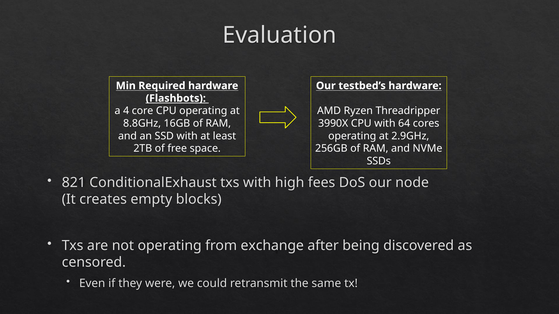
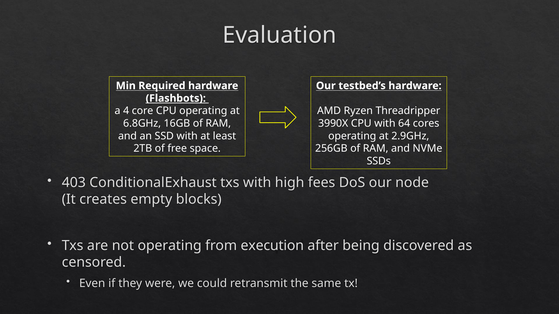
8.8GHz: 8.8GHz -> 6.8GHz
821: 821 -> 403
exchange: exchange -> execution
